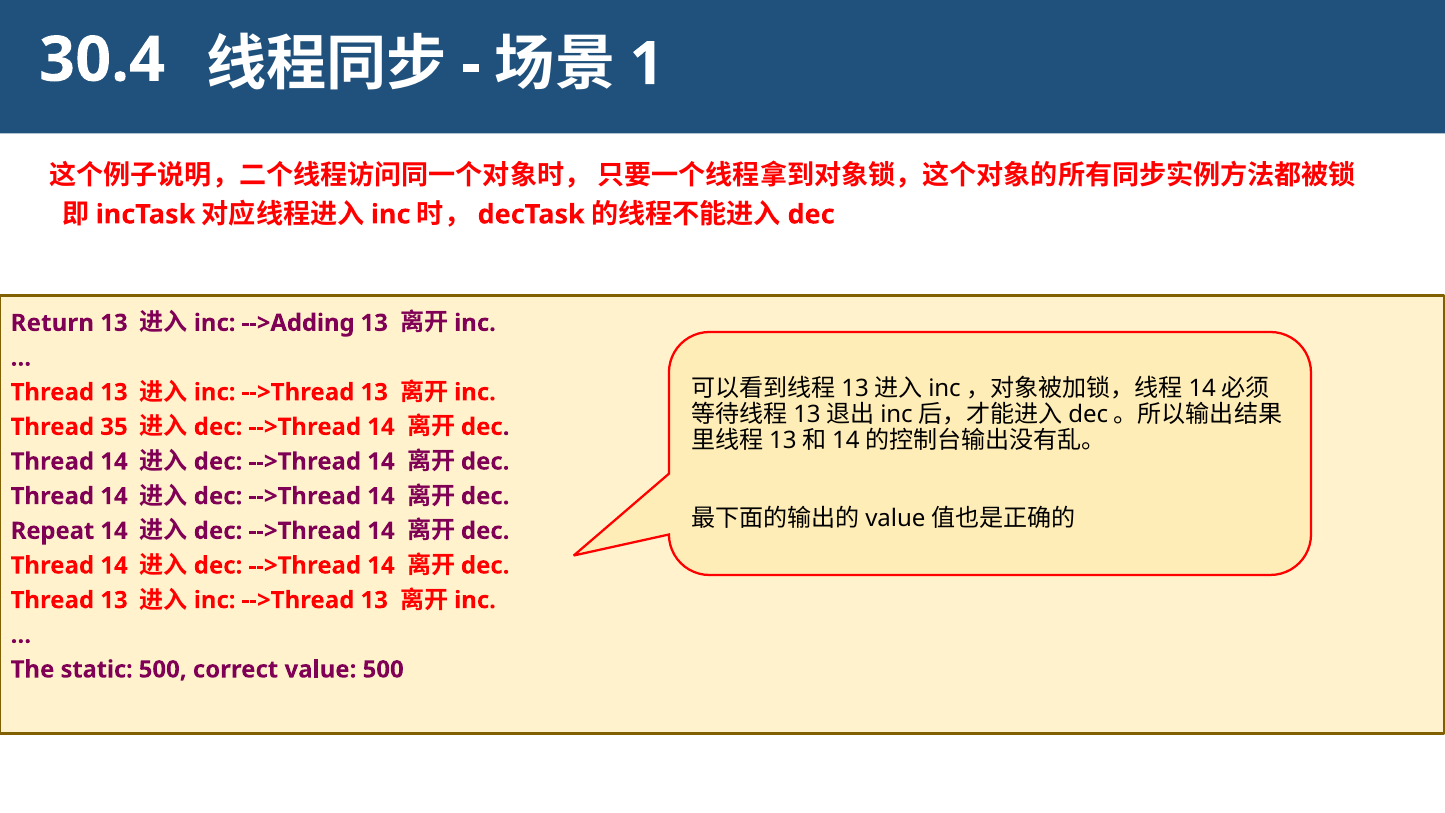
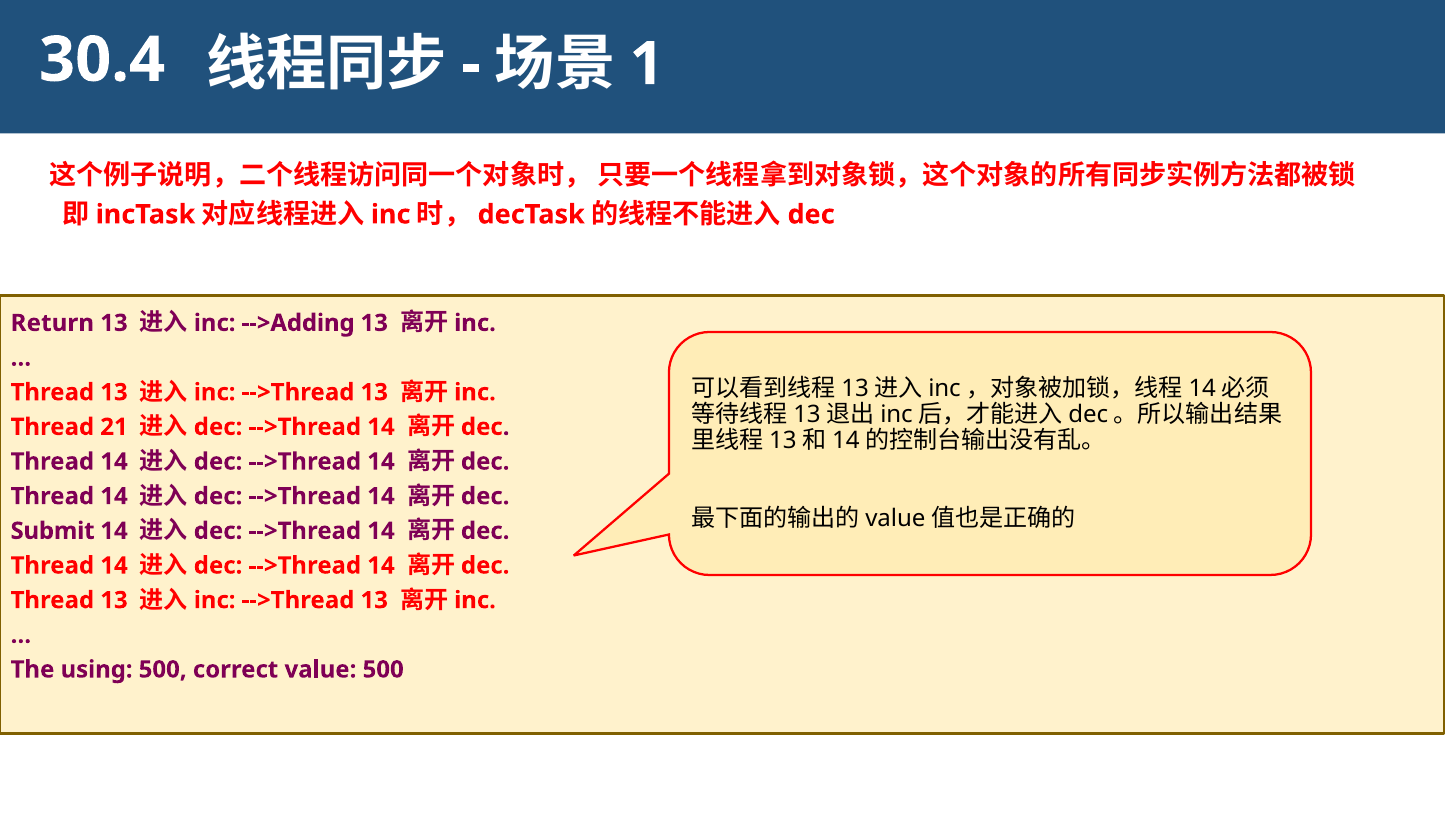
35: 35 -> 21
Repeat: Repeat -> Submit
static: static -> using
